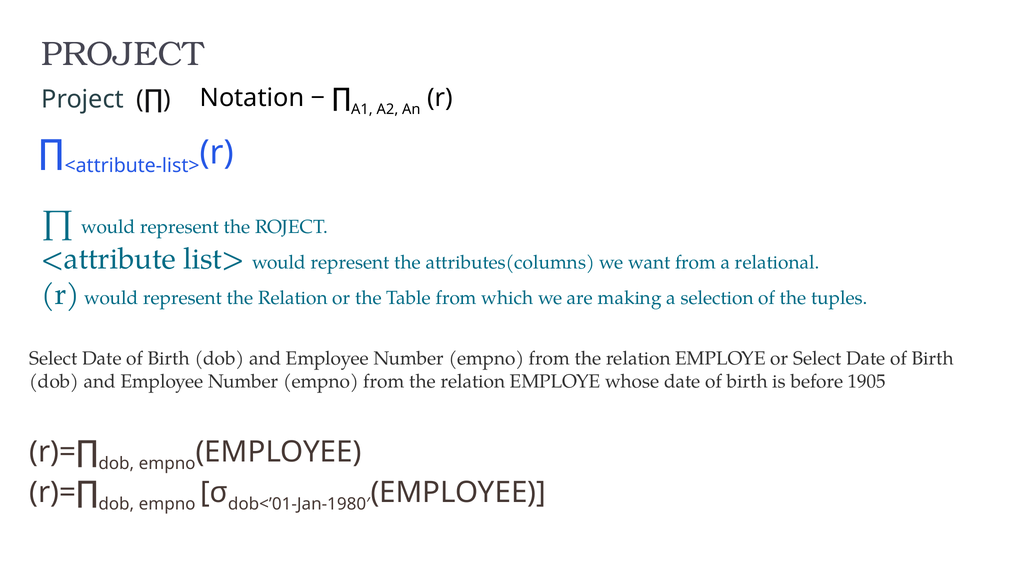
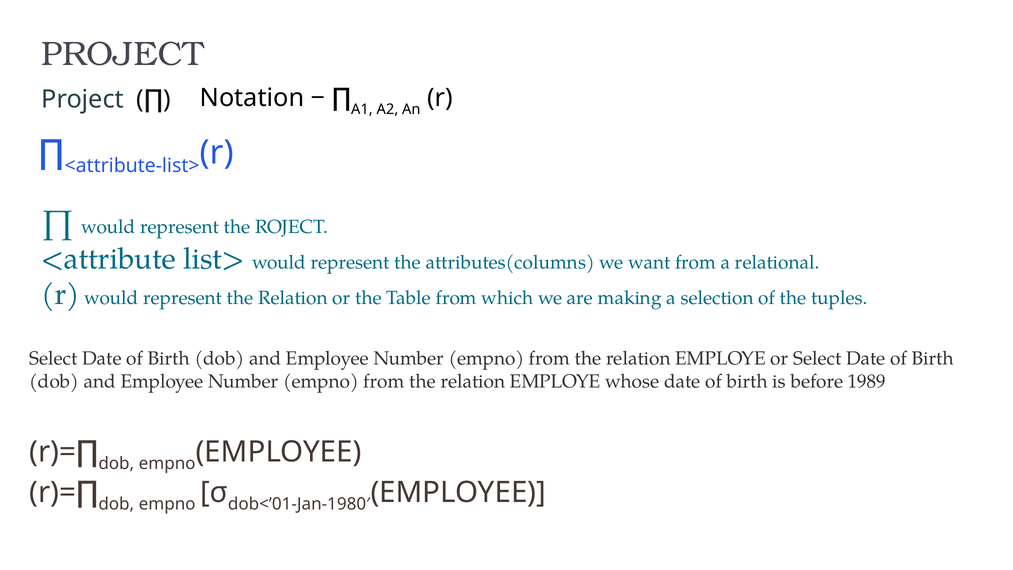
1905: 1905 -> 1989
